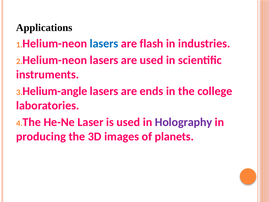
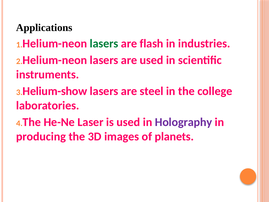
lasers at (104, 43) colour: blue -> green
Helium-angle: Helium-angle -> Helium-show
ends: ends -> steel
